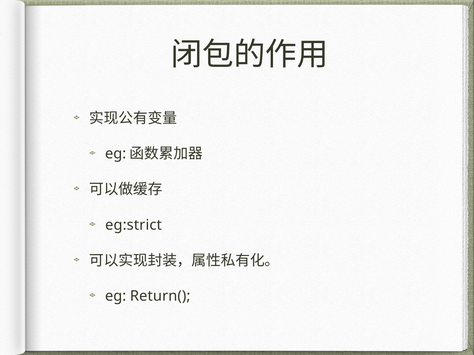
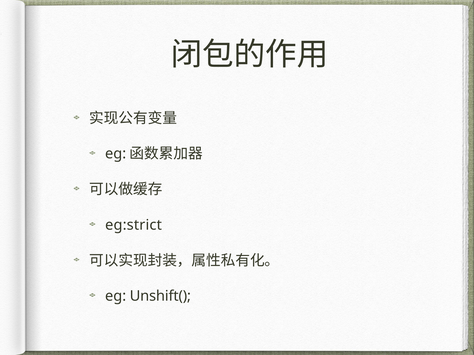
Return(: Return( -> Unshift(
